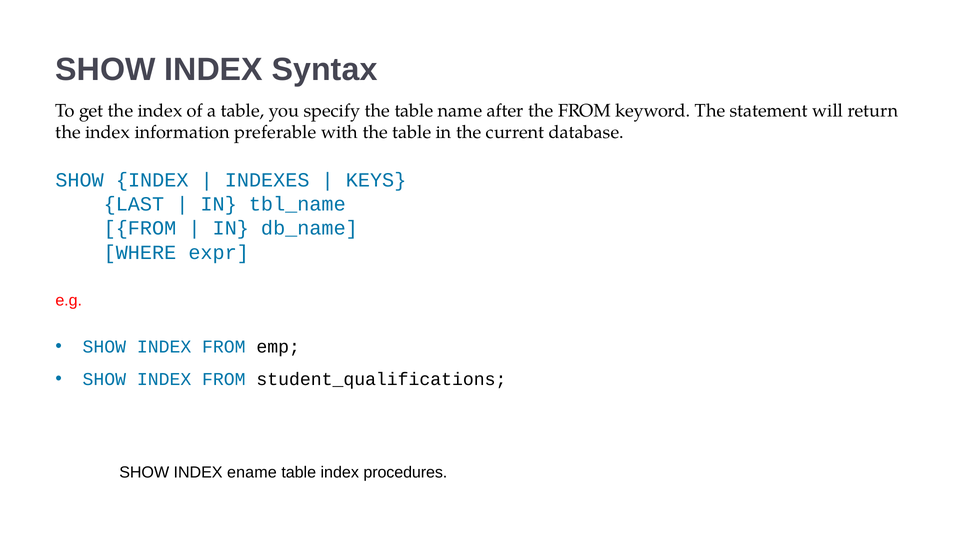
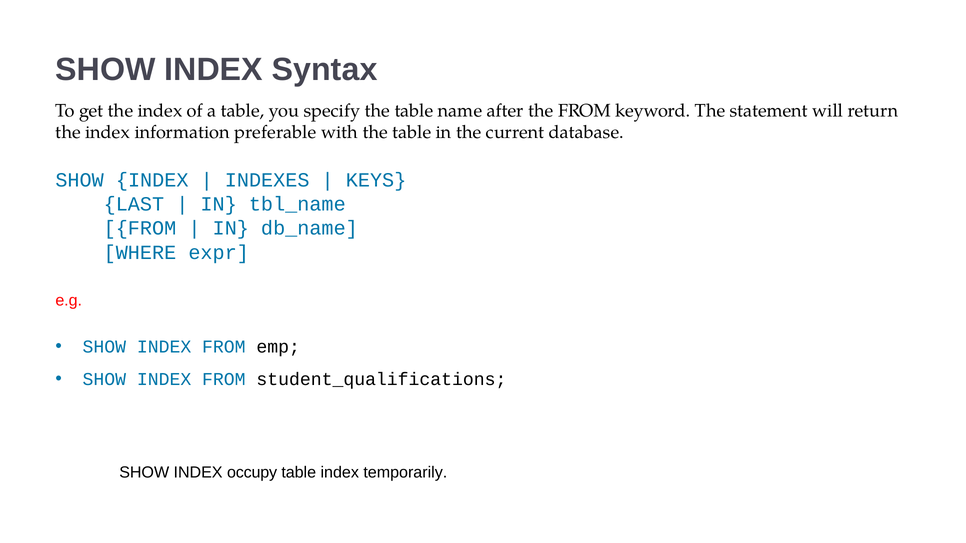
ename: ename -> occupy
procedures: procedures -> temporarily
